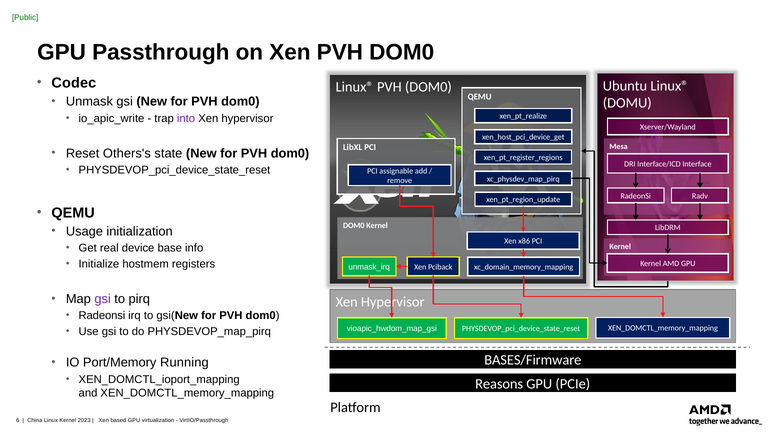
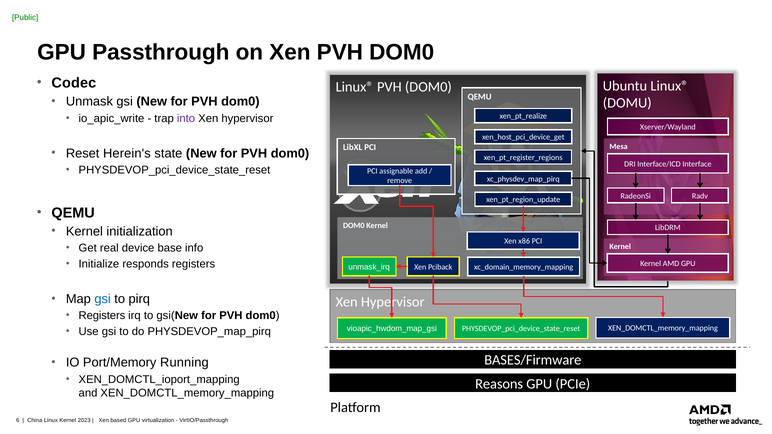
Others's: Others's -> Herein's
Usage at (84, 232): Usage -> Kernel
hostmem: hostmem -> responds
gsi at (103, 299) colour: purple -> blue
Radeonsi at (102, 316): Radeonsi -> Registers
